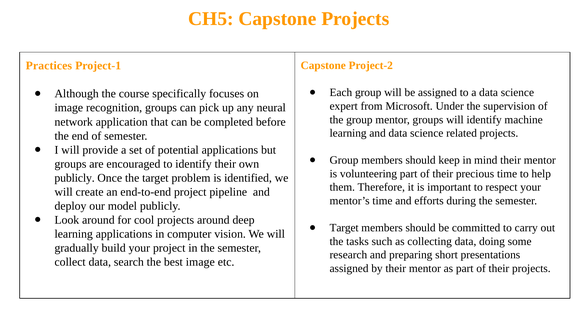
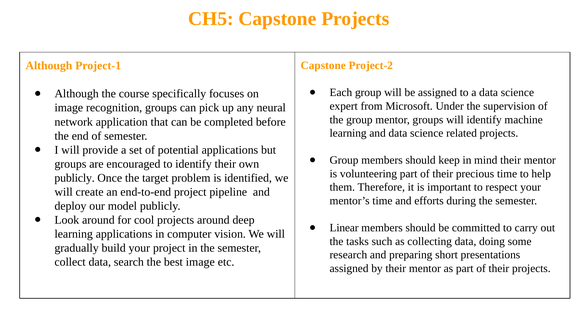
Practices at (49, 66): Practices -> Although
Target at (344, 228): Target -> Linear
